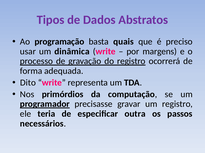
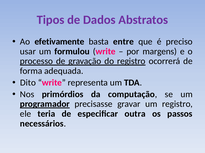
programação: programação -> efetivamente
quais: quais -> entre
dinâmica: dinâmica -> formulou
